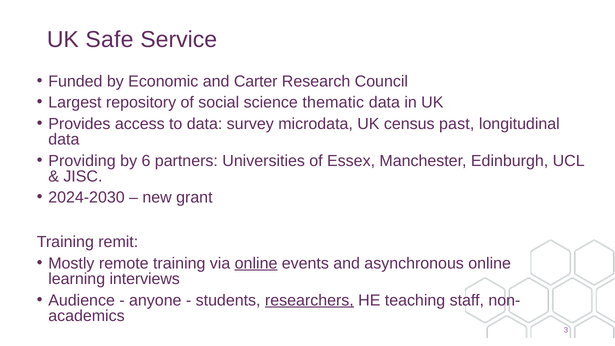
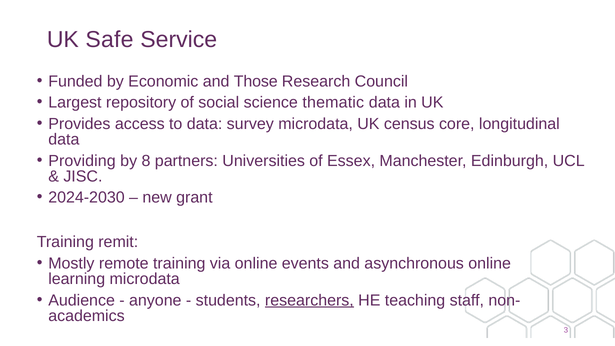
Carter: Carter -> Those
past: past -> core
6: 6 -> 8
online at (256, 263) underline: present -> none
learning interviews: interviews -> microdata
